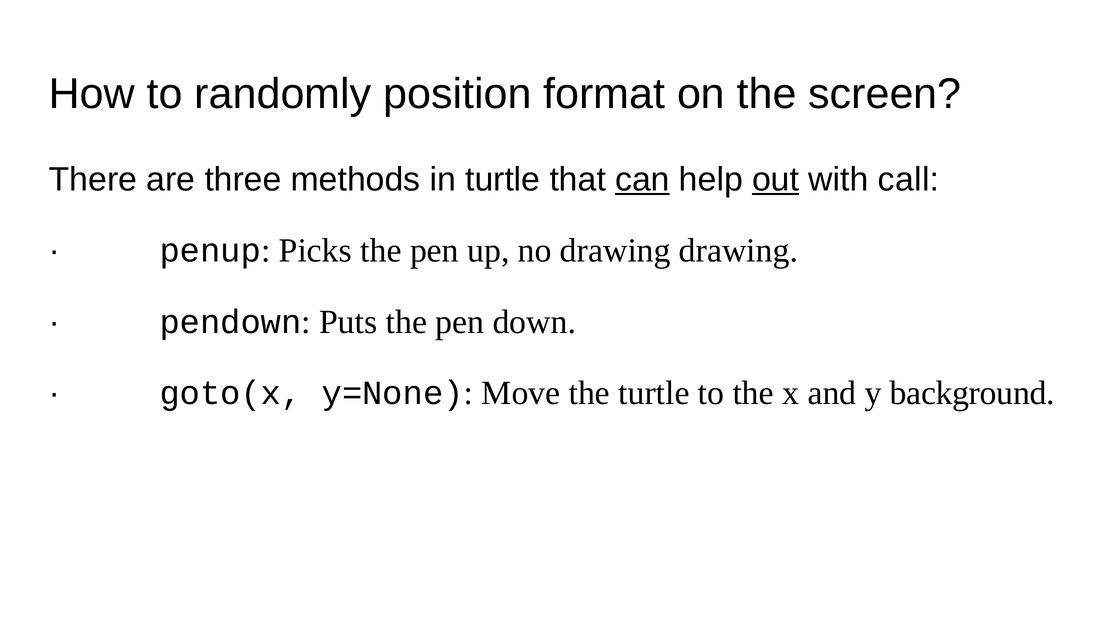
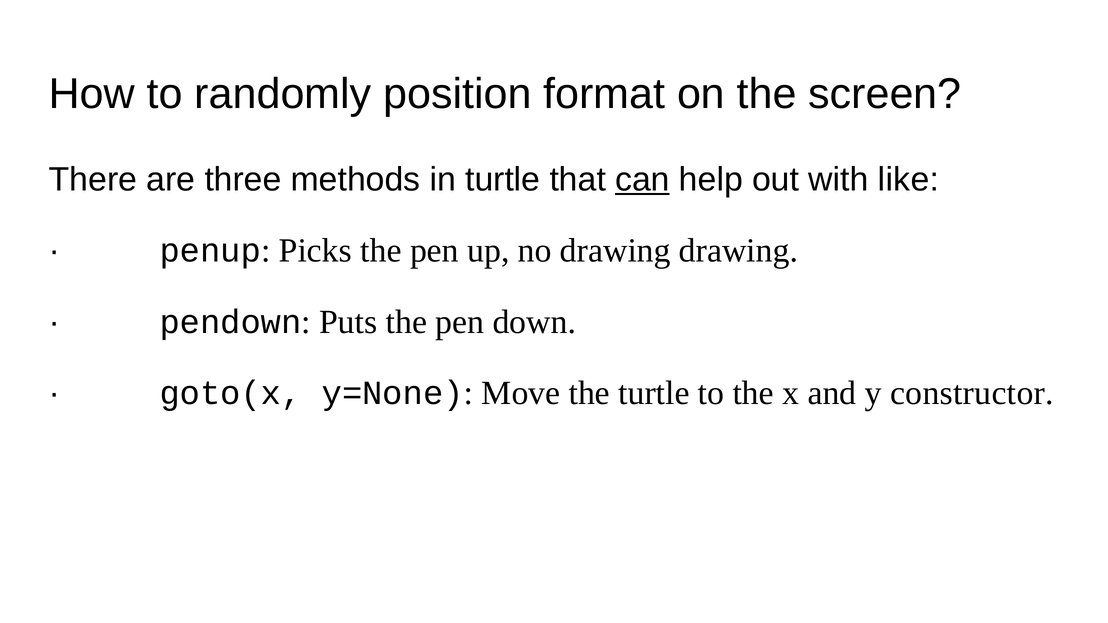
out underline: present -> none
call: call -> like
background: background -> constructor
